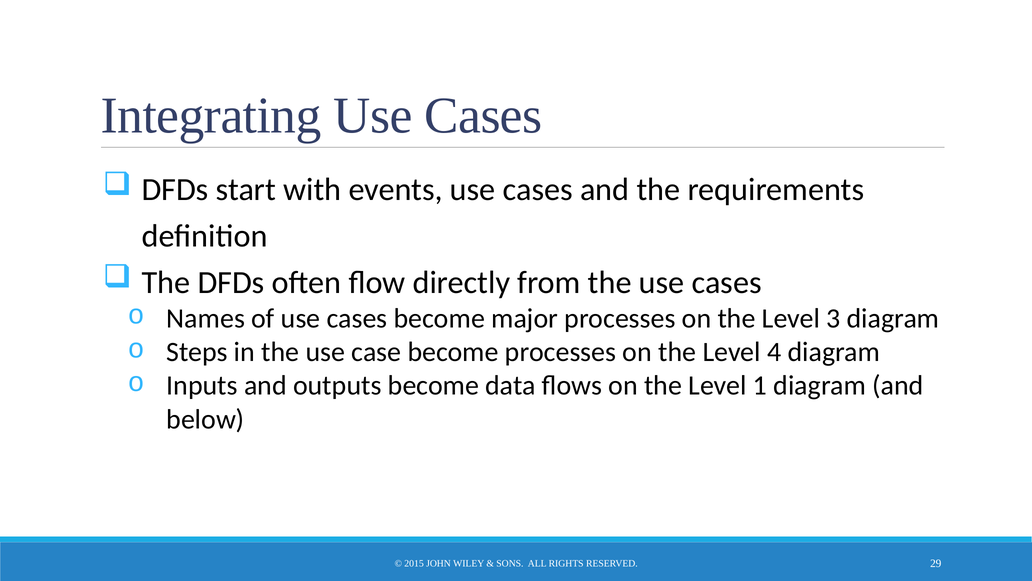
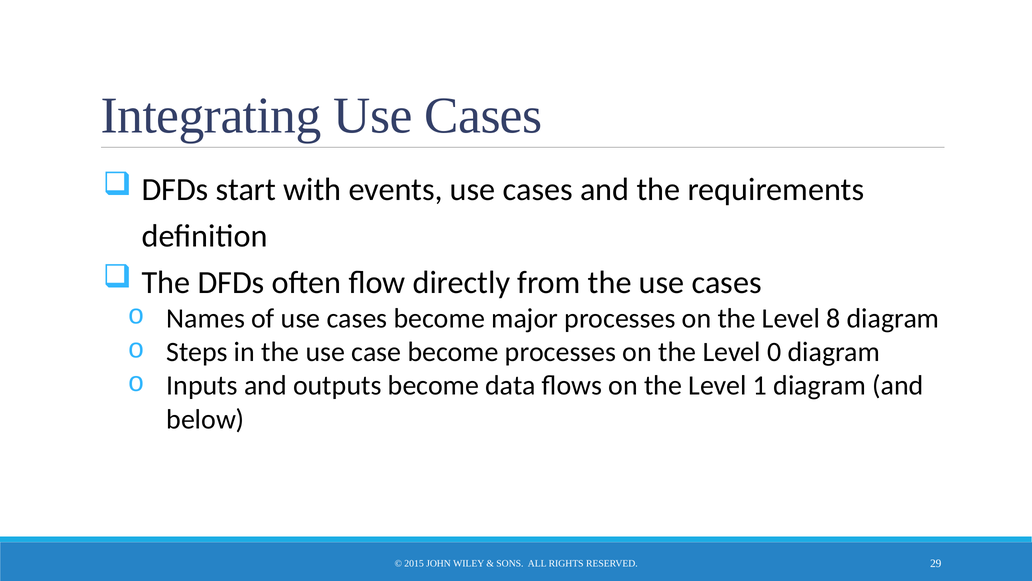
3: 3 -> 8
4: 4 -> 0
